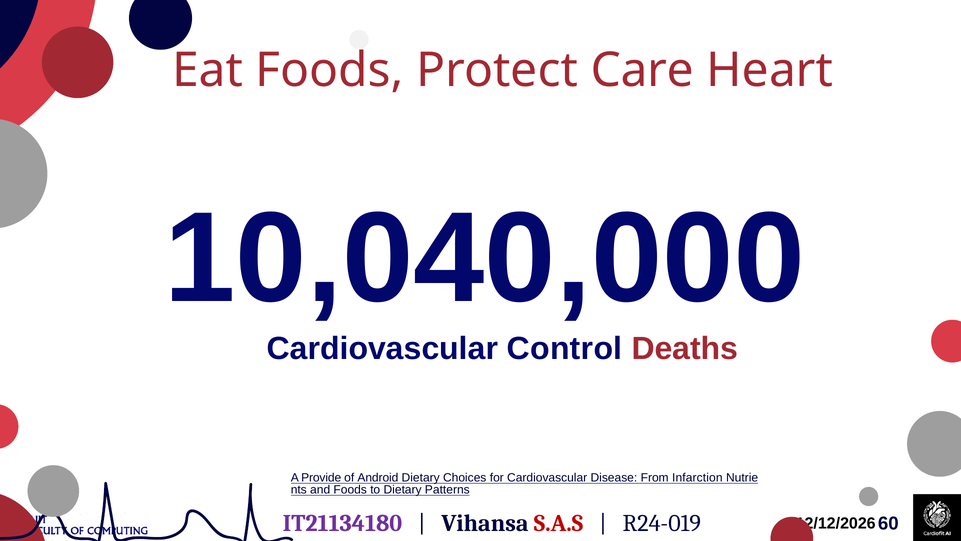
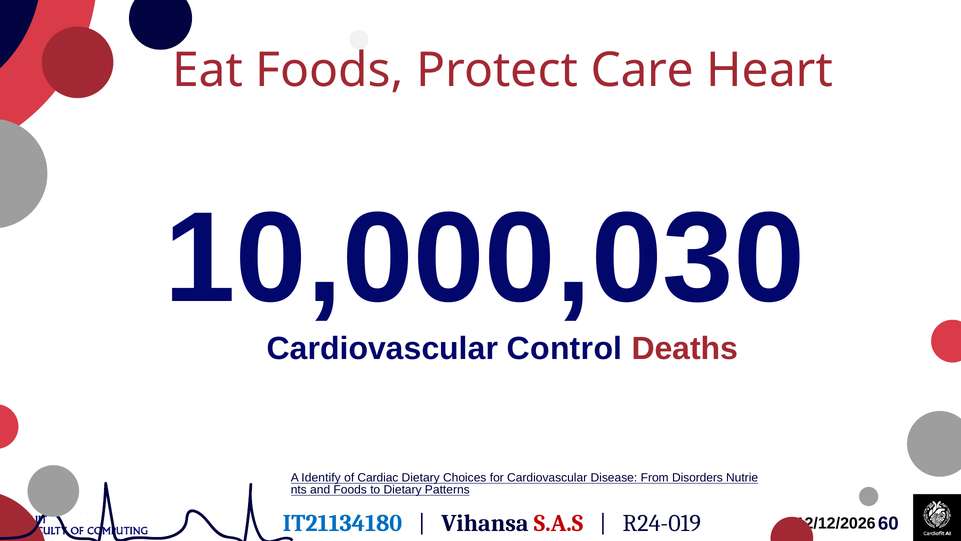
10,040,000: 10,040,000 -> 10,000,030
Provide: Provide -> Identify
Android: Android -> Cardiac
Infarction: Infarction -> Disorders
IT21134180 colour: purple -> blue
